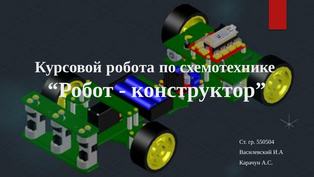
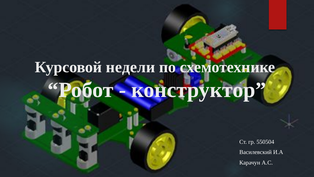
робота: робота -> недели
